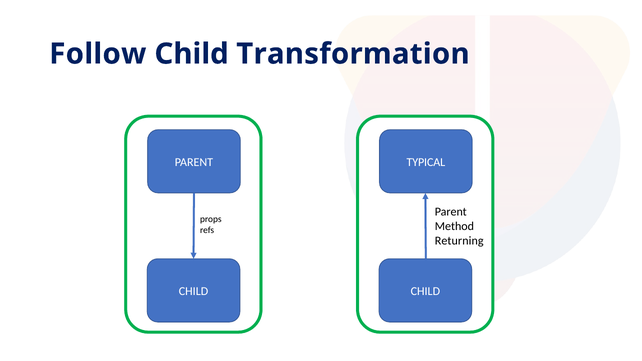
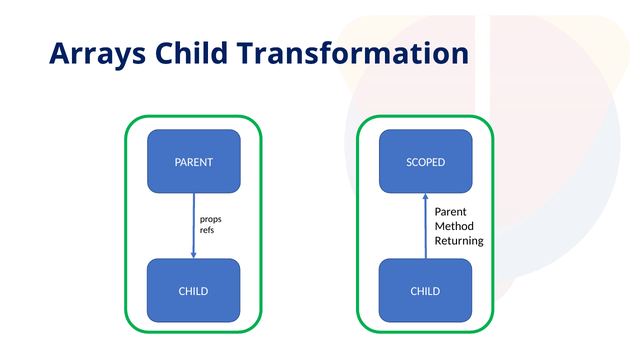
Follow: Follow -> Arrays
TYPICAL: TYPICAL -> SCOPED
